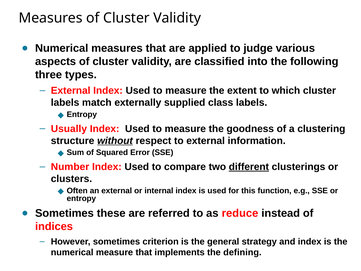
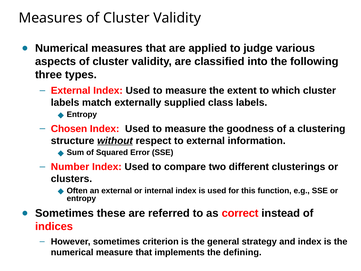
Usually: Usually -> Chosen
different underline: present -> none
reduce: reduce -> correct
